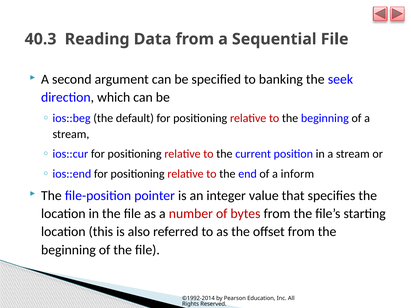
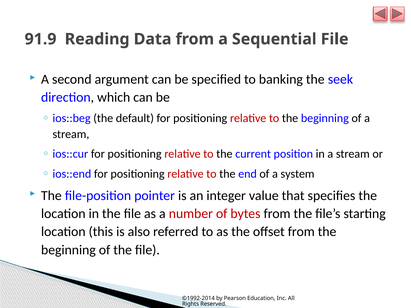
40.3: 40.3 -> 91.9
inform: inform -> system
